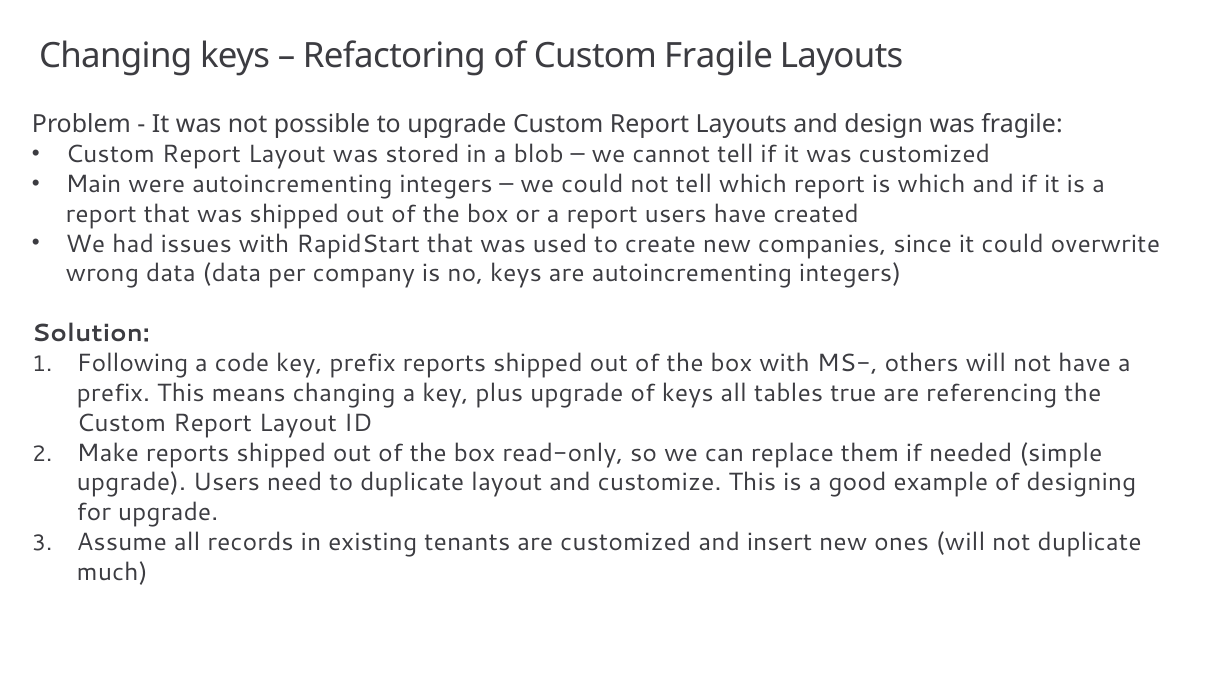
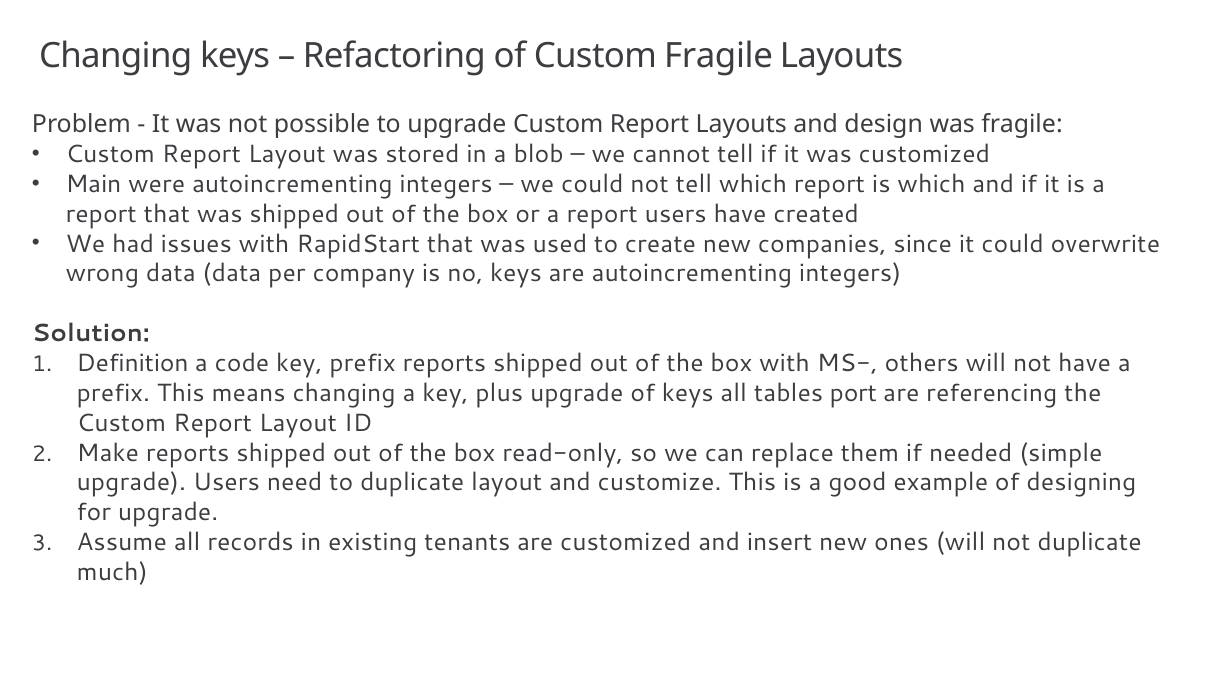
Following: Following -> Definition
true: true -> port
